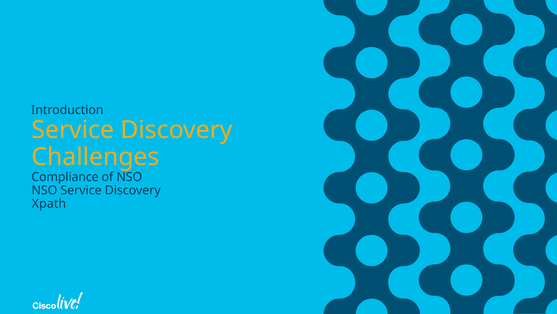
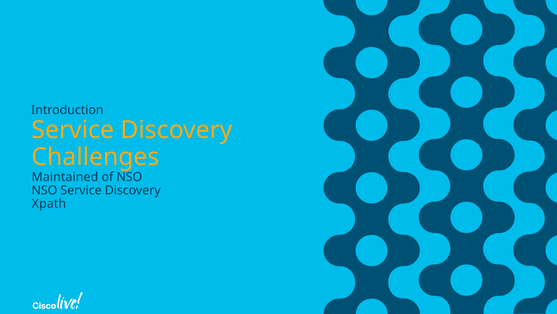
Compliance: Compliance -> Maintained
